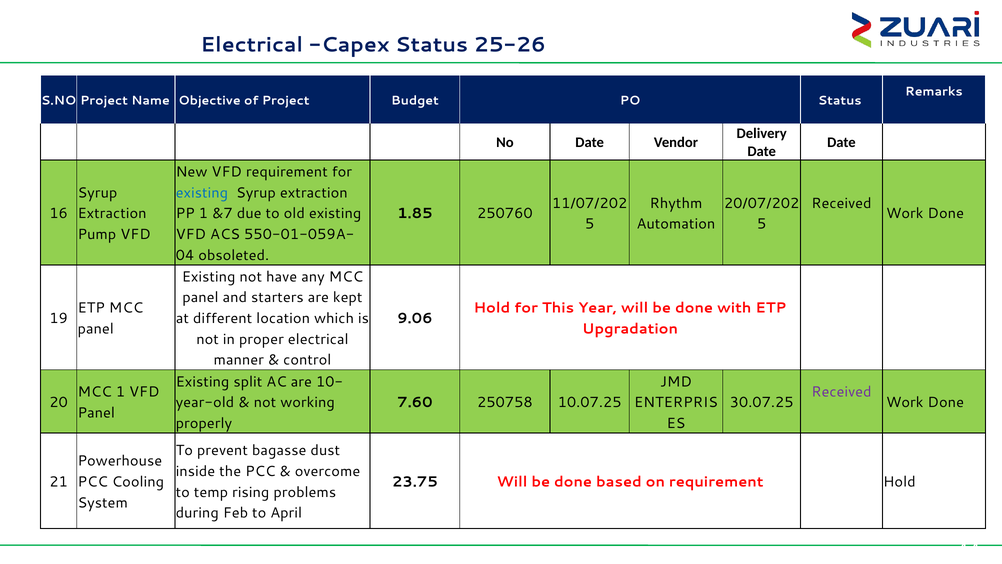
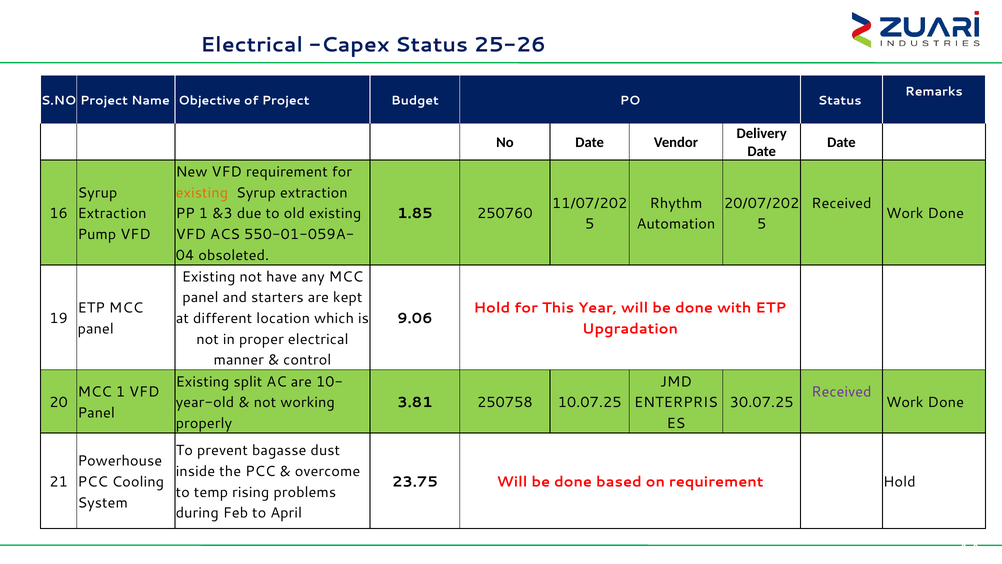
existing at (202, 193) colour: blue -> orange
&7: &7 -> &3
7.60: 7.60 -> 3.81
